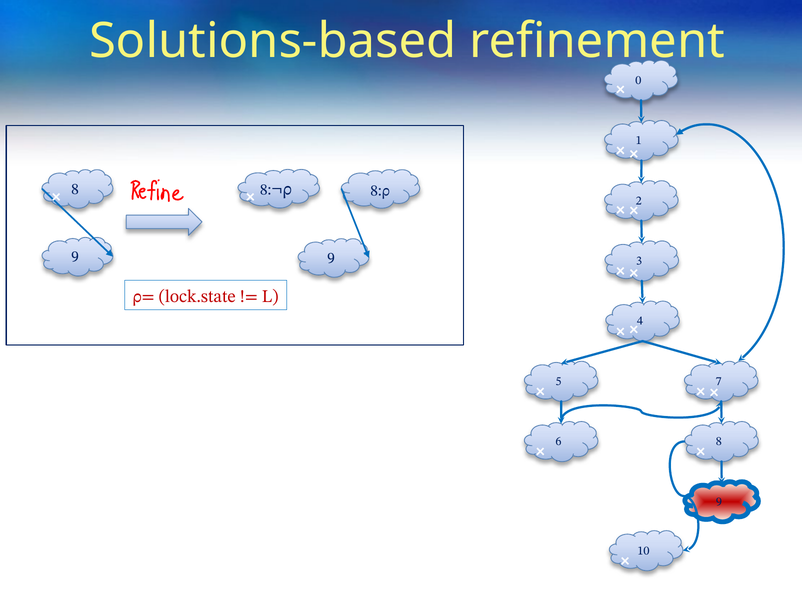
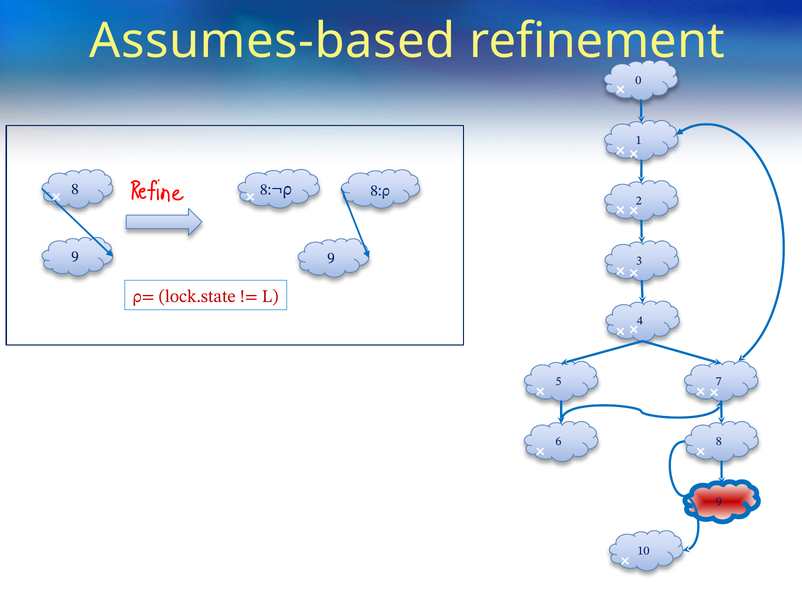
Solutions-based: Solutions-based -> Assumes-based
